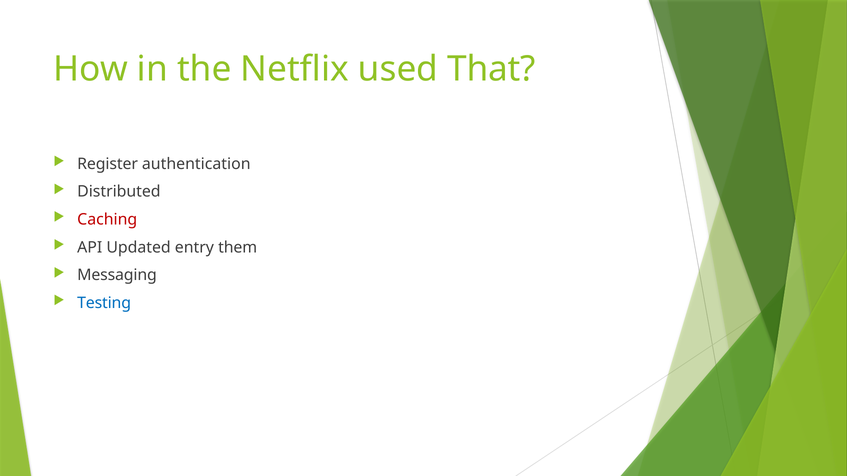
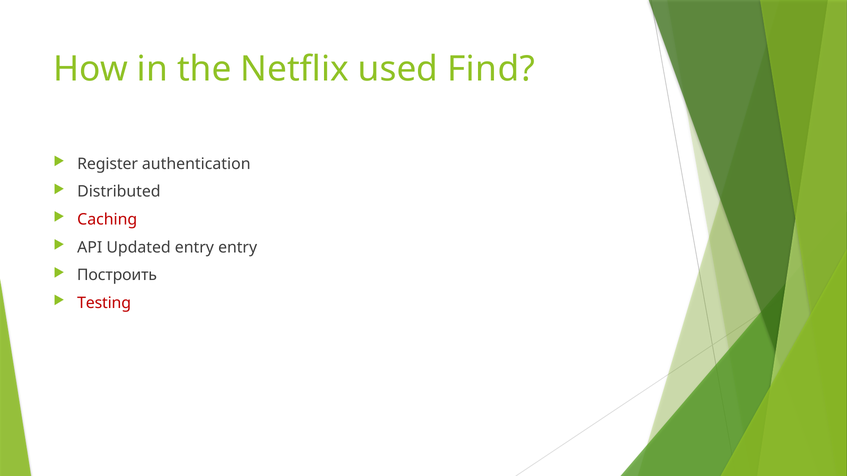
That: That -> Find
entry them: them -> entry
Messaging: Messaging -> Построить
Testing colour: blue -> red
